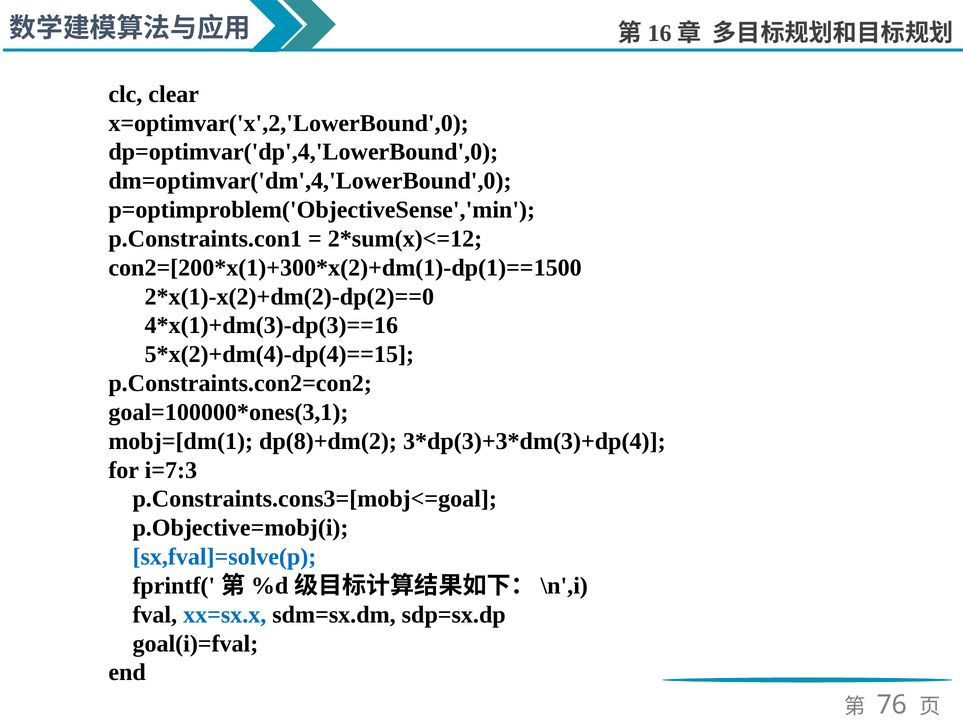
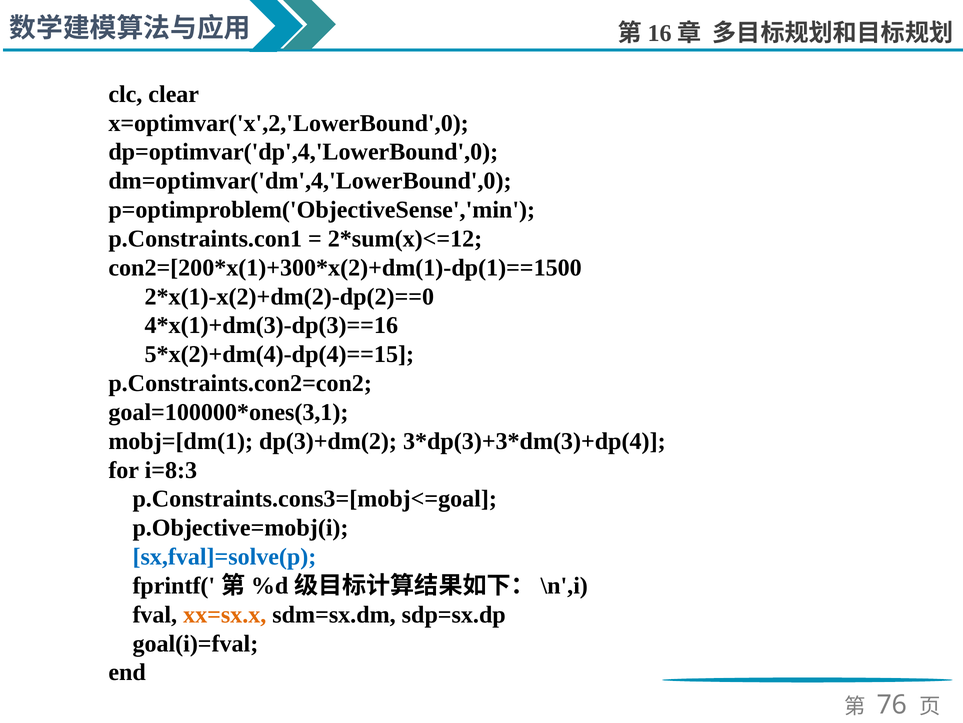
dp(8)+dm(2: dp(8)+dm(2 -> dp(3)+dm(2
i=7:3: i=7:3 -> i=8:3
xx=sx.x colour: blue -> orange
